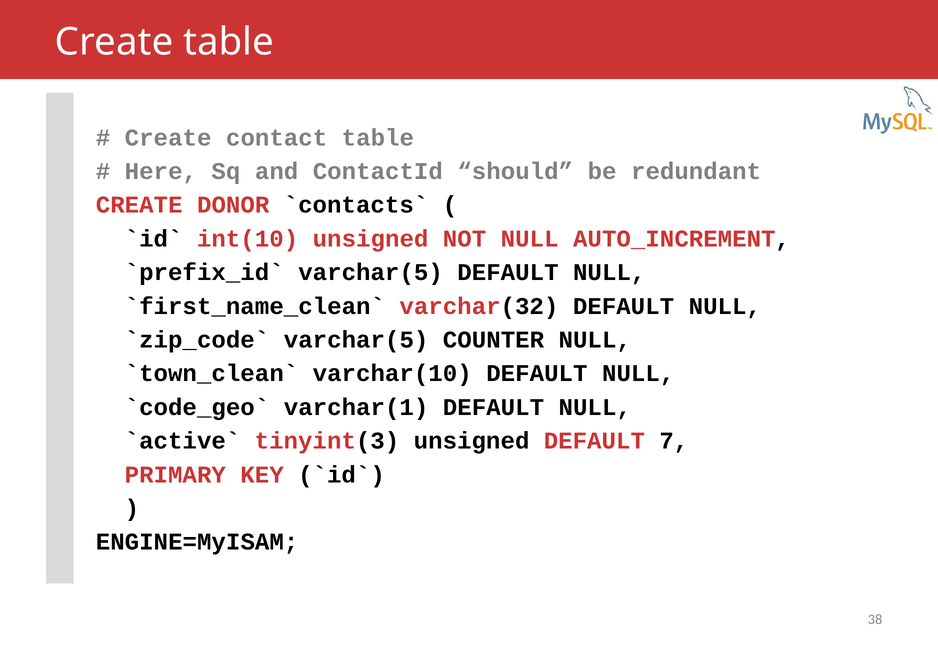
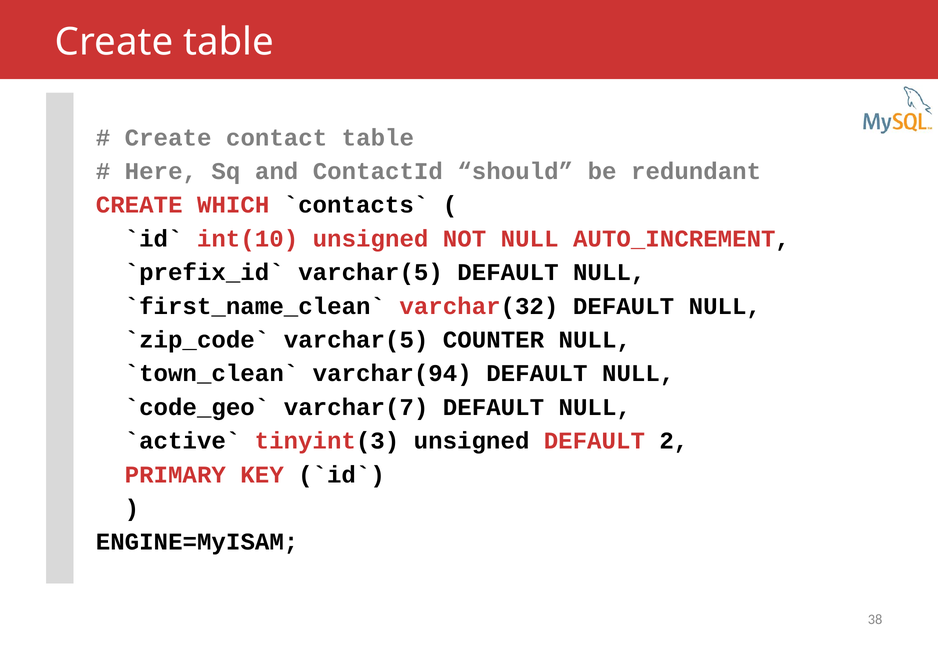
DONOR: DONOR -> WHICH
varchar(10: varchar(10 -> varchar(94
varchar(1: varchar(1 -> varchar(7
7: 7 -> 2
